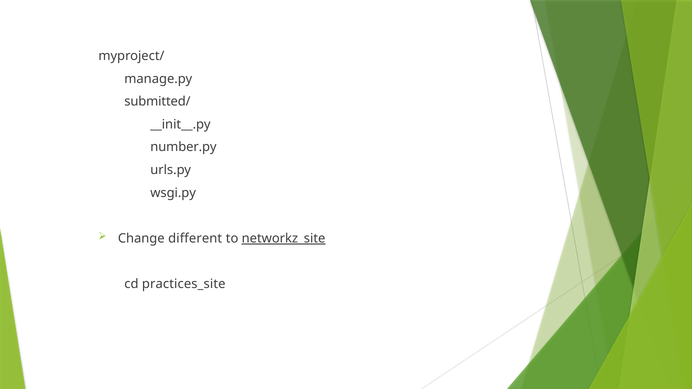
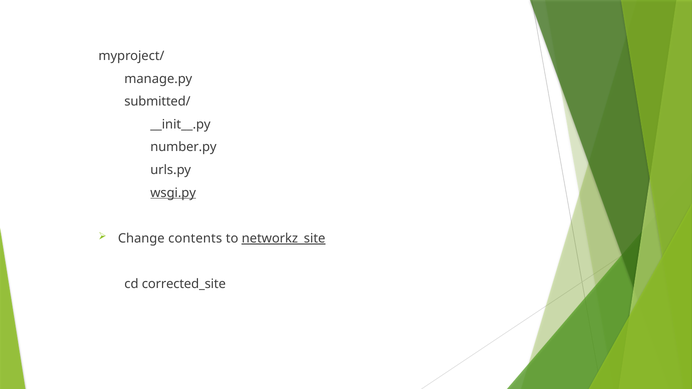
wsgi.py underline: none -> present
different: different -> contents
practices_site: practices_site -> corrected_site
